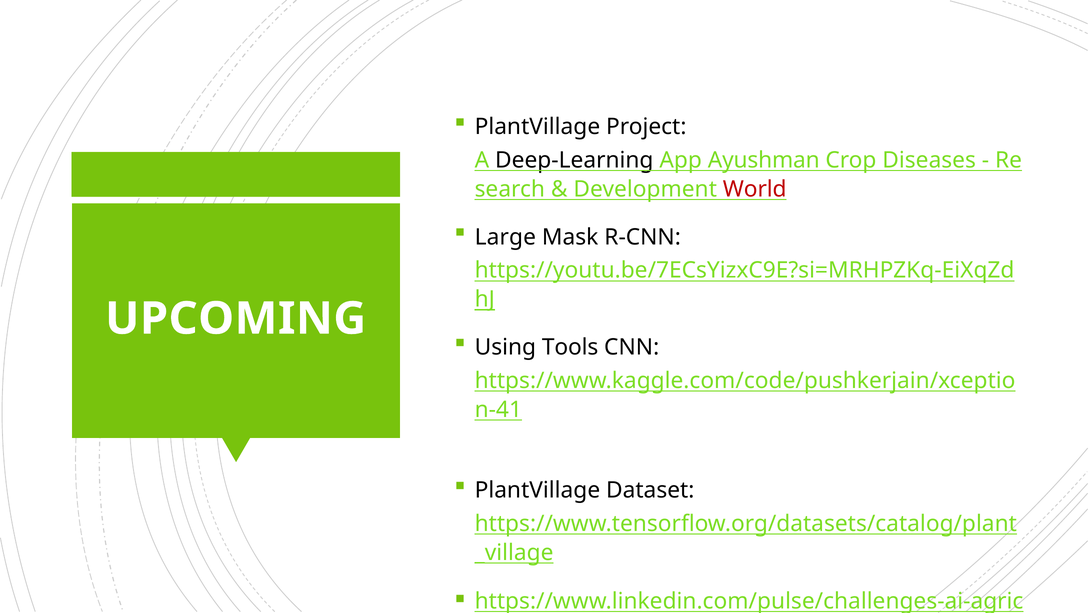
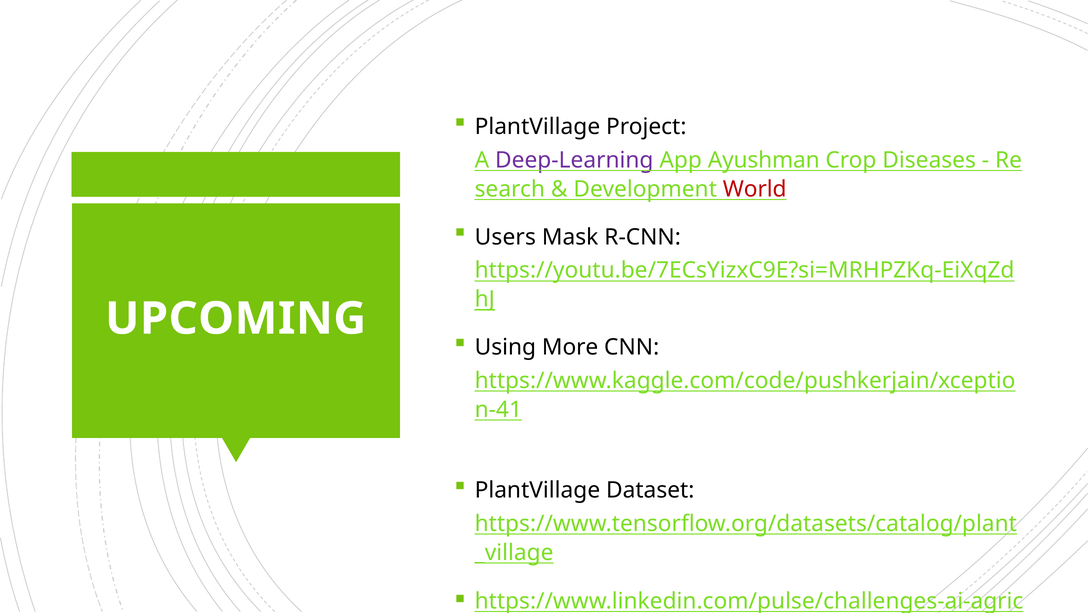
Deep-Learning colour: black -> purple
Large: Large -> Users
Tools: Tools -> More
